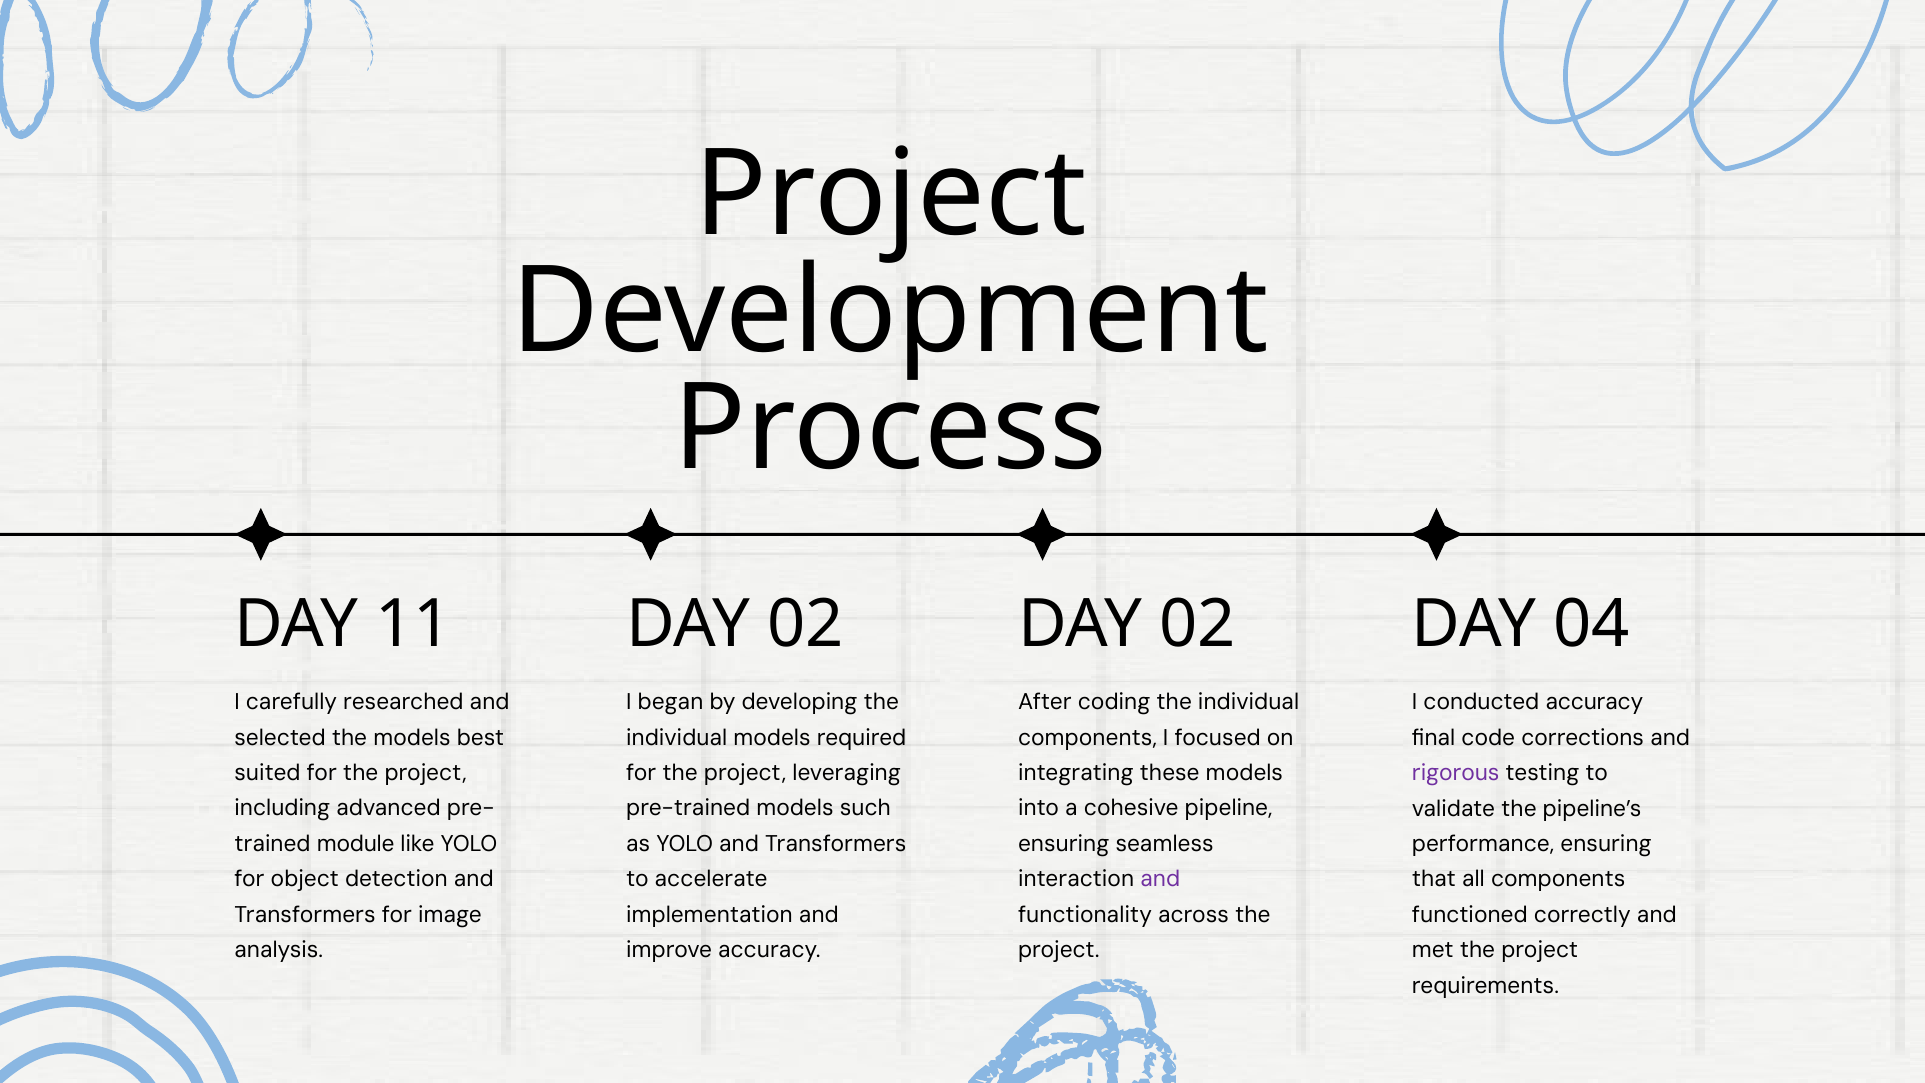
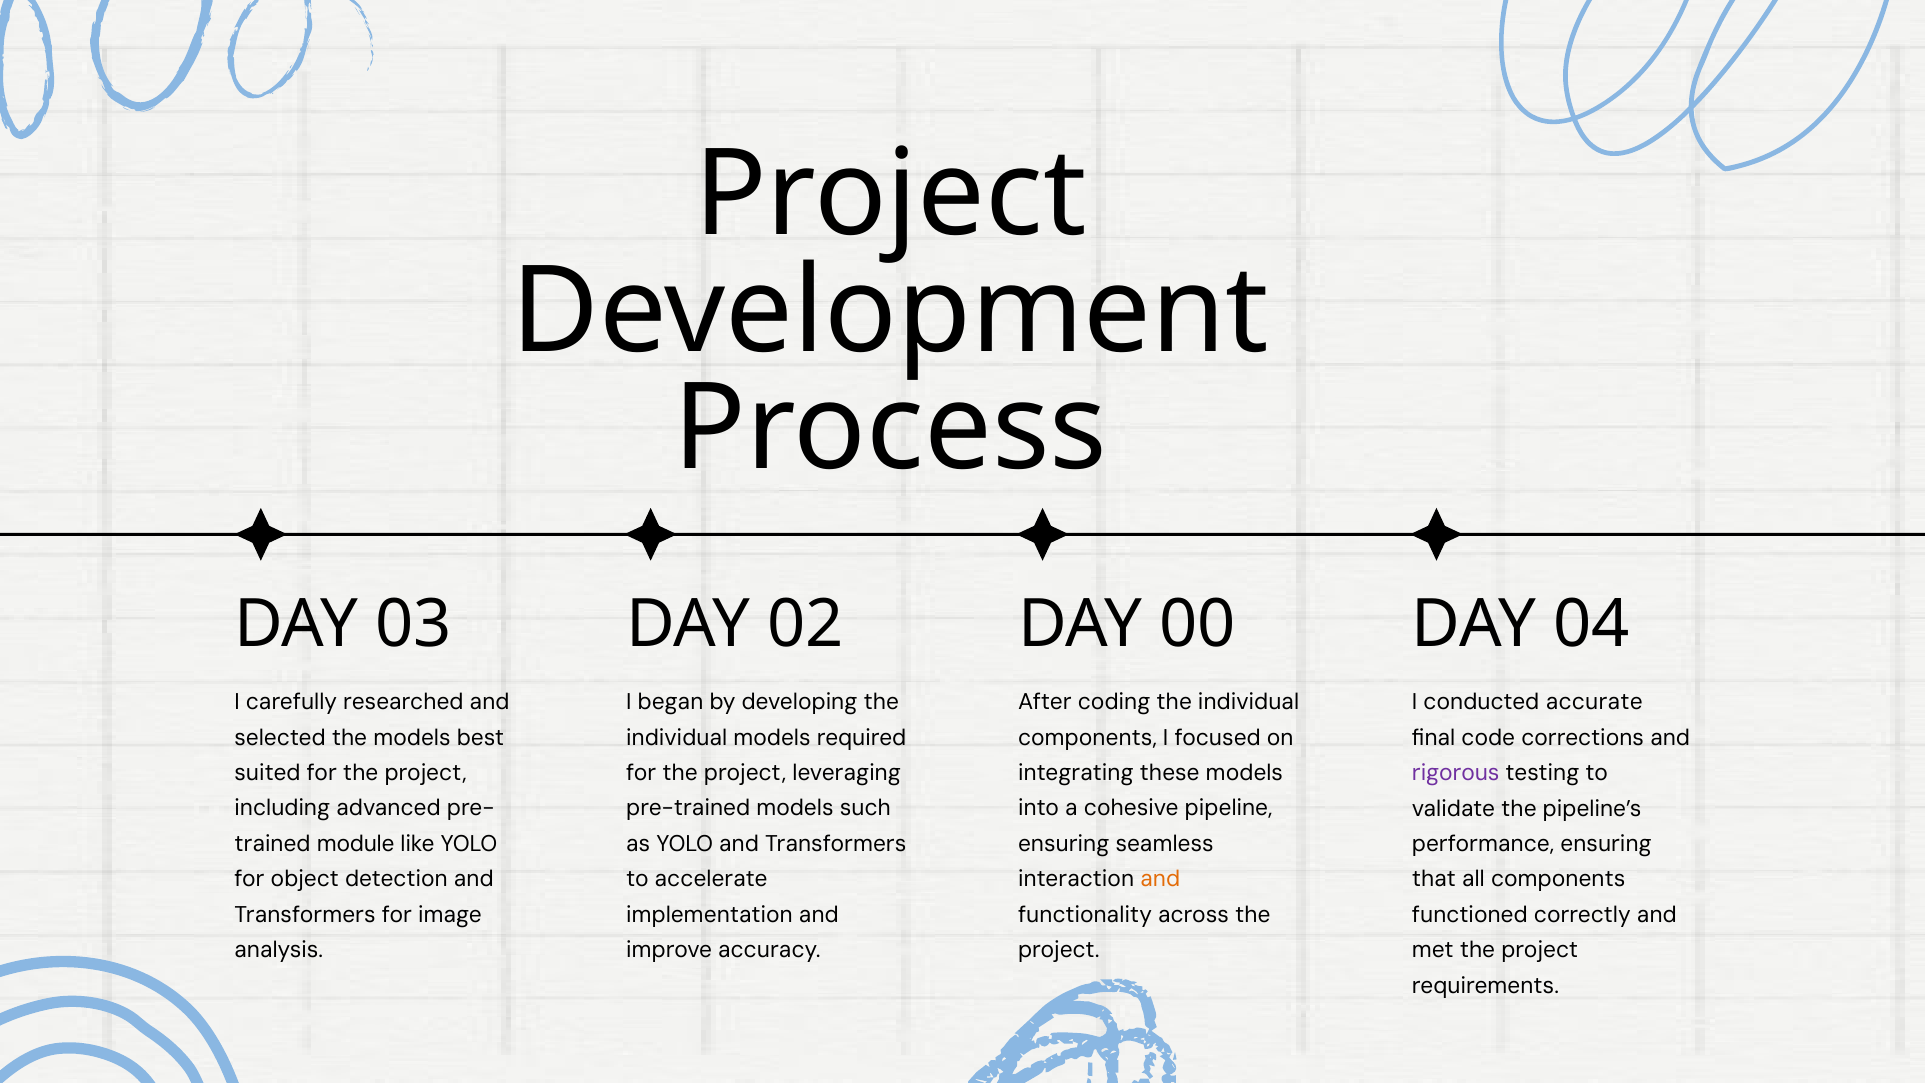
11: 11 -> 03
02 at (1198, 625): 02 -> 00
conducted accuracy: accuracy -> accurate
and at (1160, 879) colour: purple -> orange
